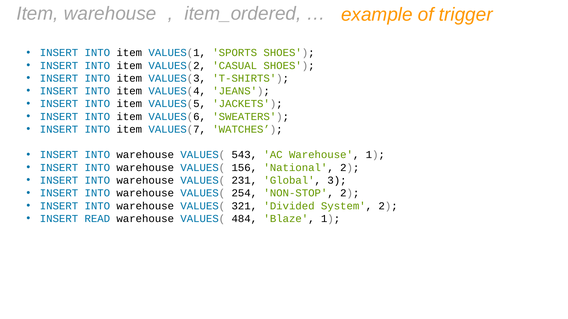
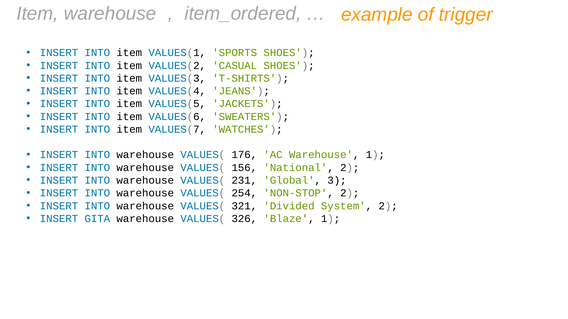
543: 543 -> 176
READ: READ -> GITA
484: 484 -> 326
